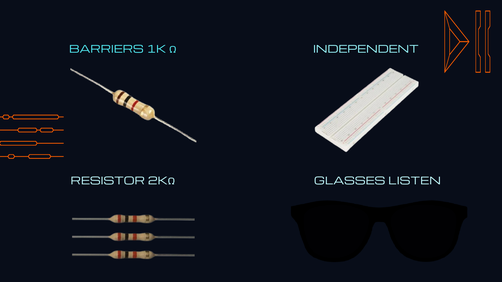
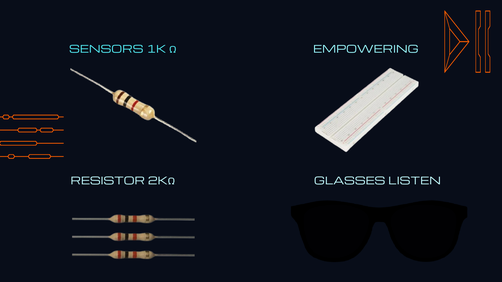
BARRIERS: BARRIERS -> SENSORS
INDEPENDENT: INDEPENDENT -> EMPOWERING
